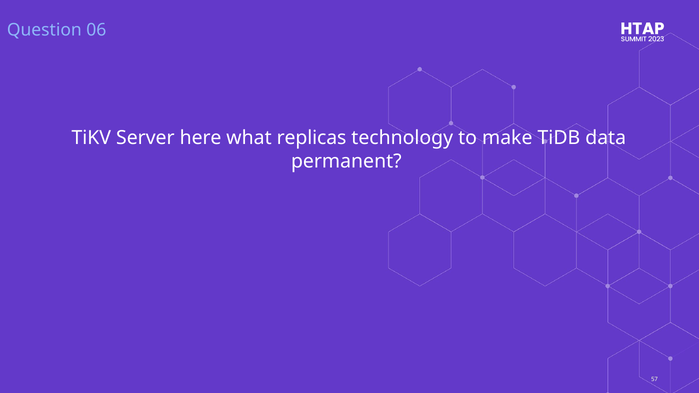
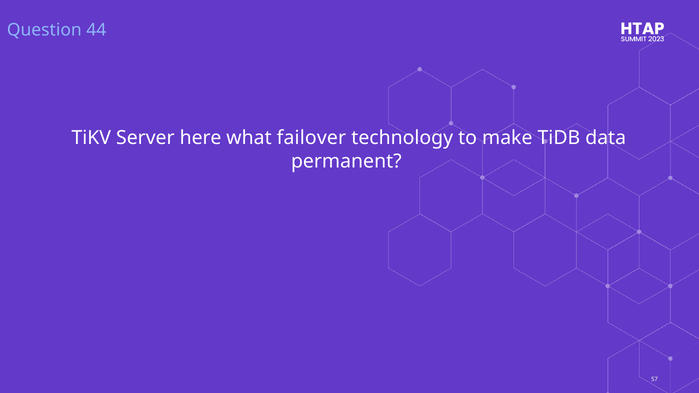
06: 06 -> 44
replicas: replicas -> failover
